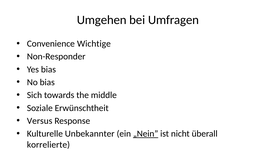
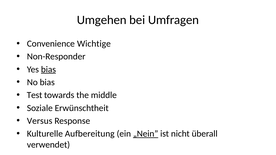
bias at (48, 70) underline: none -> present
Sich: Sich -> Test
Unbekannter: Unbekannter -> Aufbereitung
korrelierte: korrelierte -> verwendet
